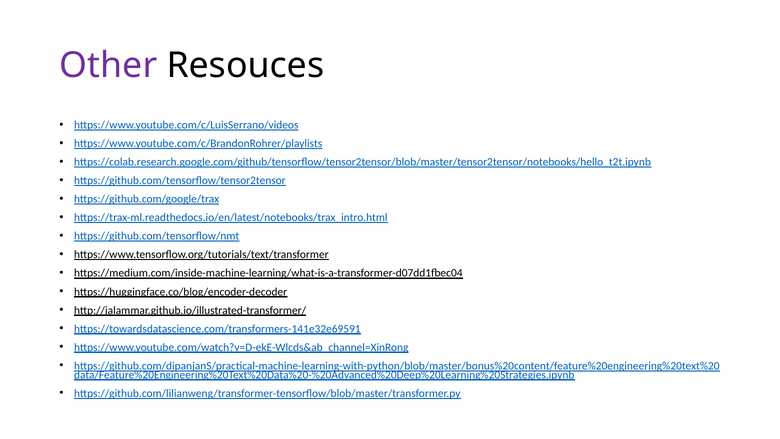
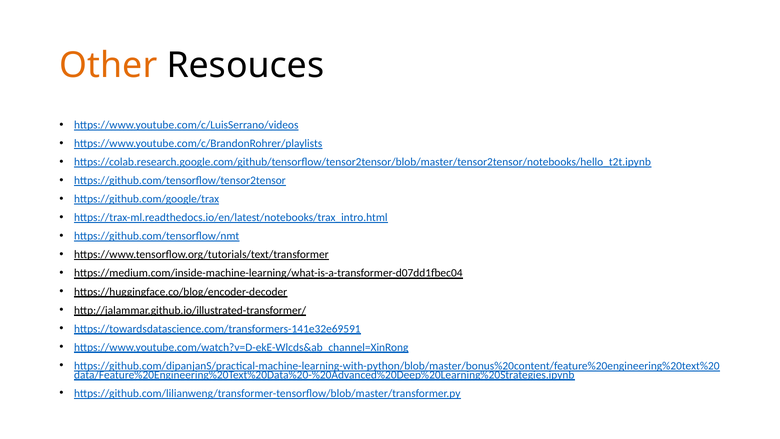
Other colour: purple -> orange
